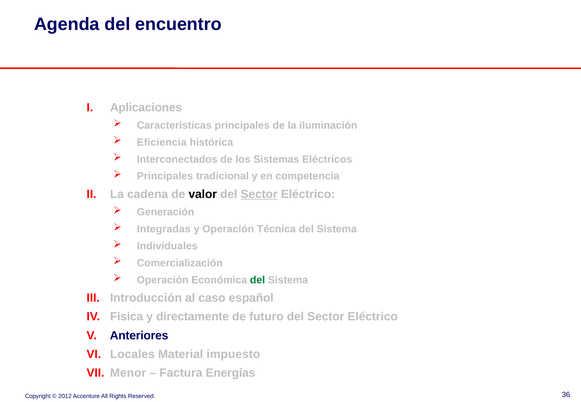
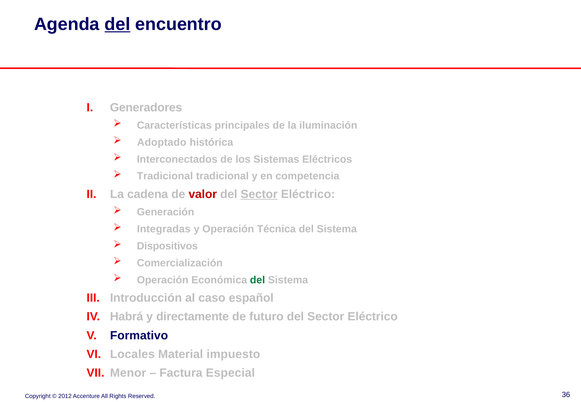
del at (117, 24) underline: none -> present
Aplicaciones: Aplicaciones -> Generadores
Eficiencia: Eficiencia -> Adoptado
Principales at (165, 176): Principales -> Tradicional
valor colour: black -> red
Individuales: Individuales -> Dispositivos
Física: Física -> Habrá
Anteriores: Anteriores -> Formativo
Energías: Energías -> Especial
